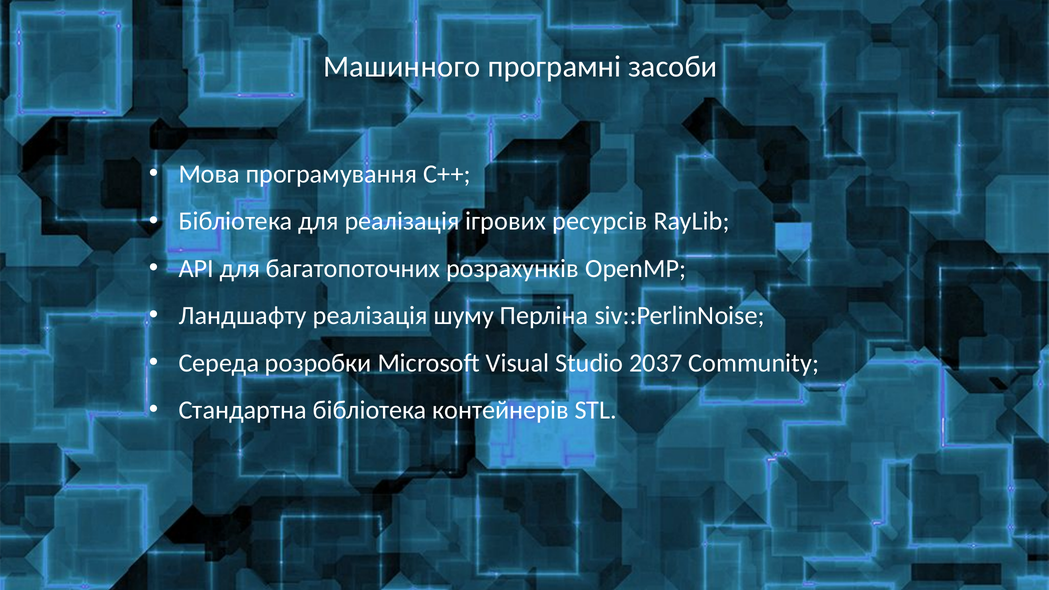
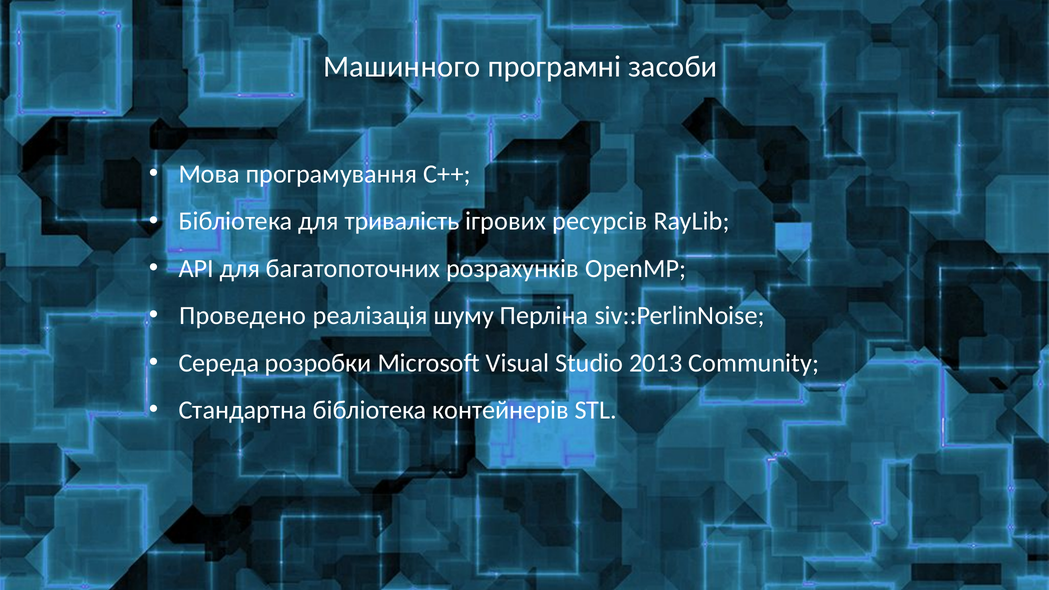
для реалізація: реалізація -> тривалість
Ландшафту: Ландшафту -> Проведено
2037: 2037 -> 2013
